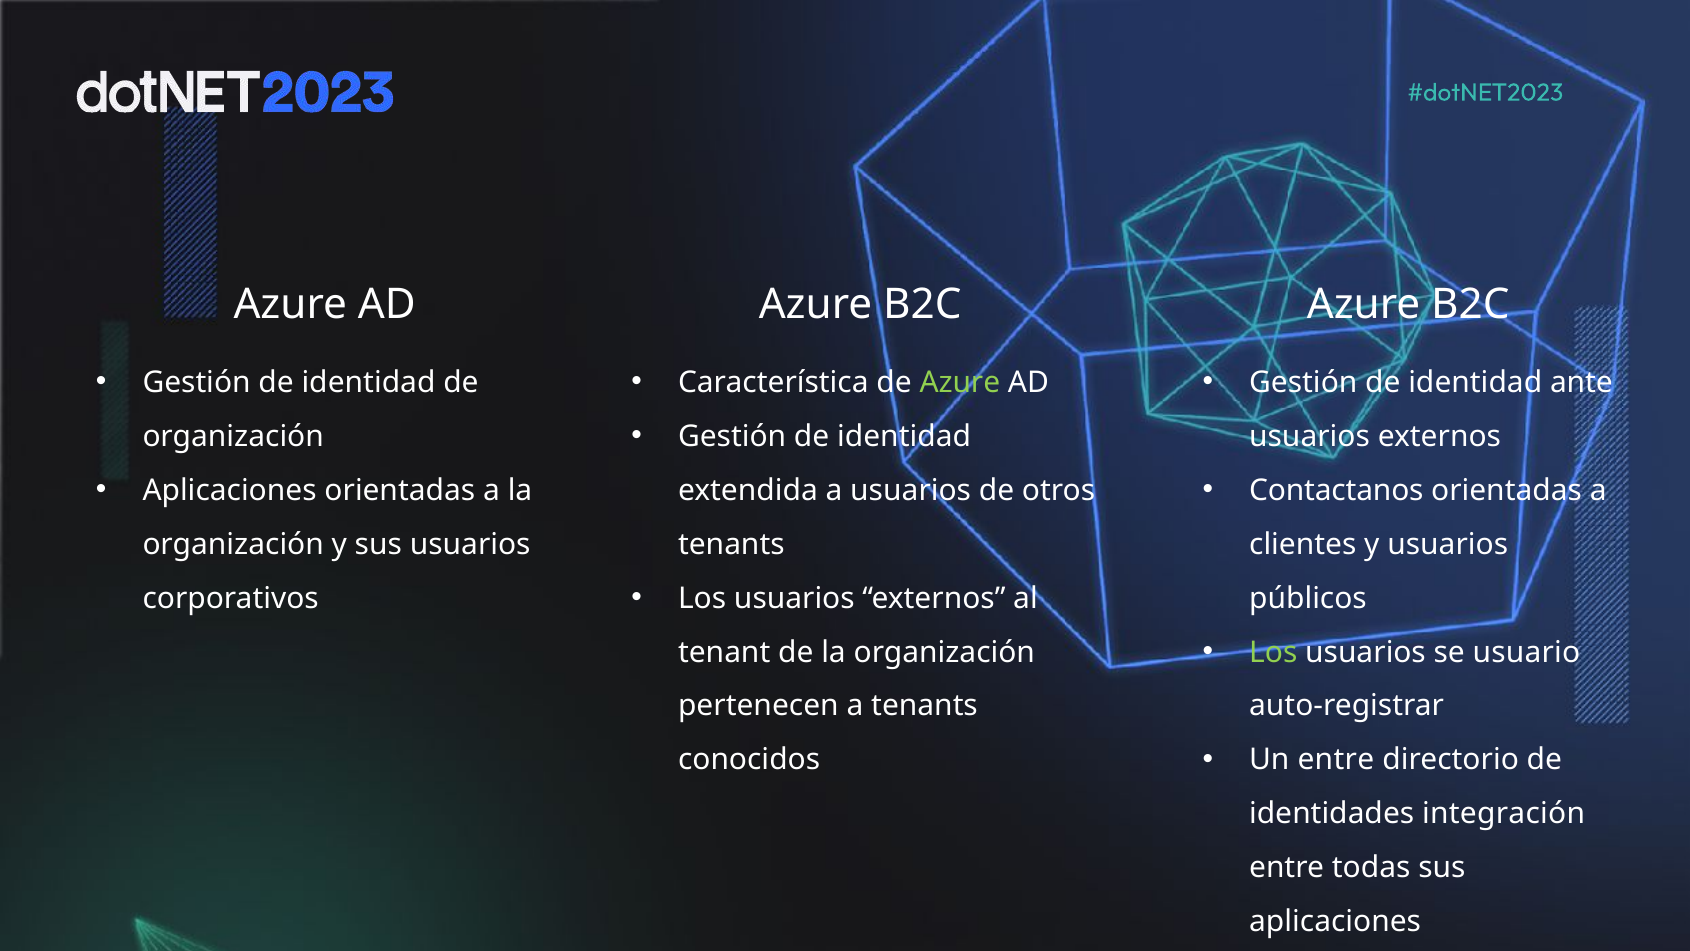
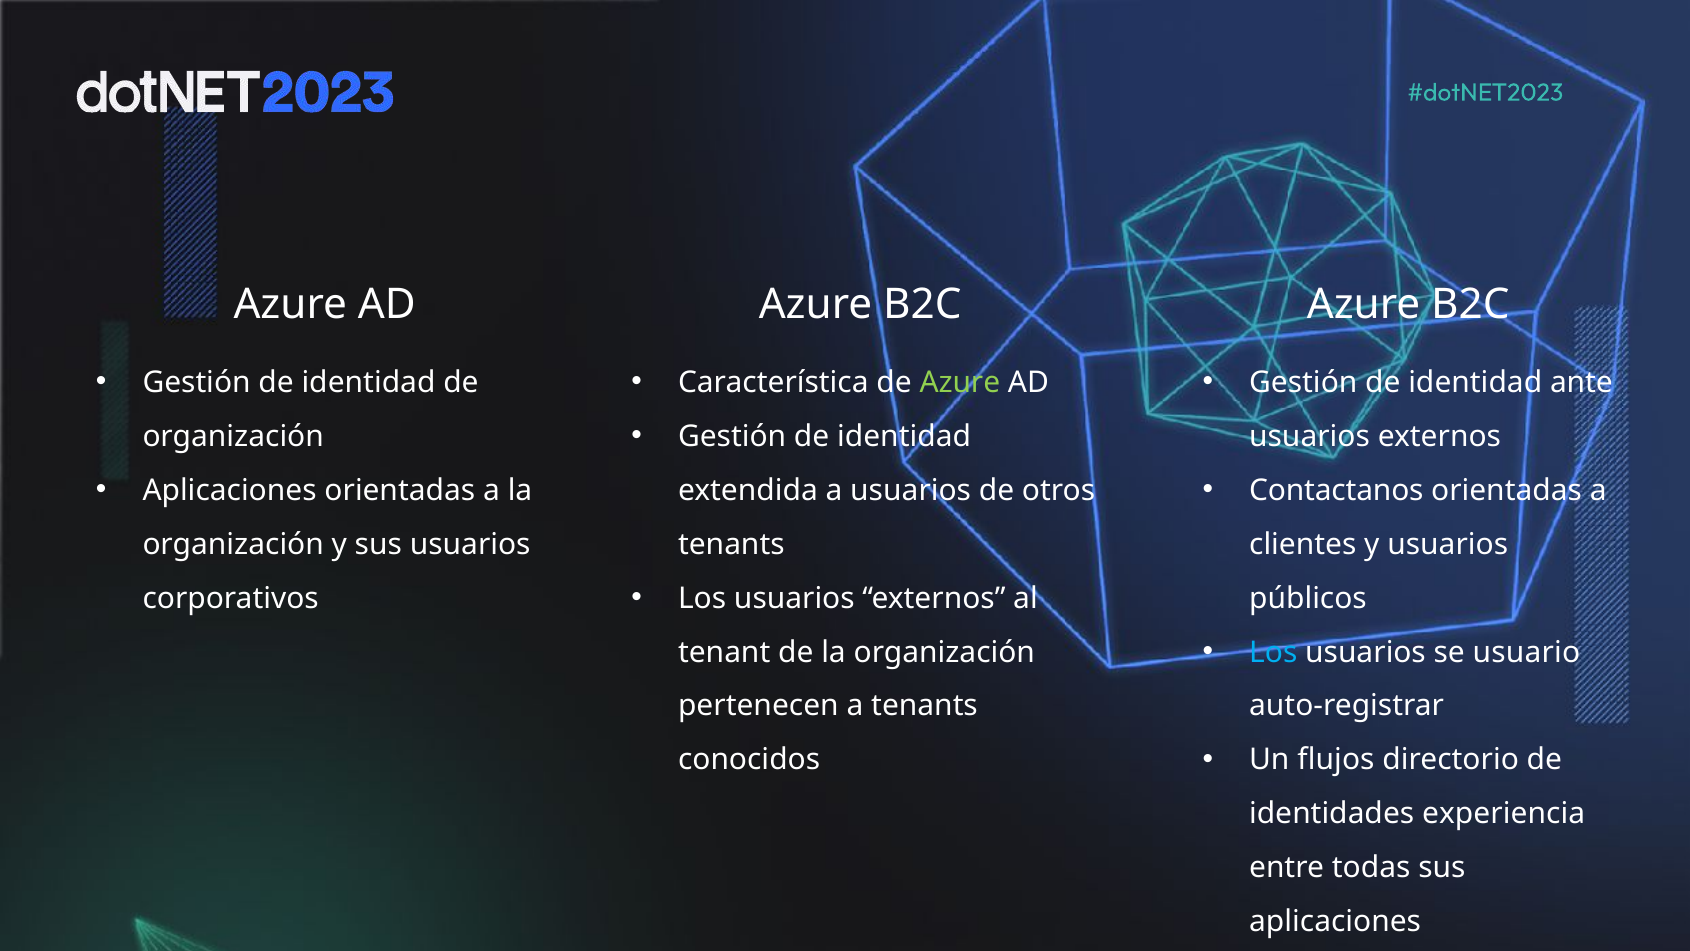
Los at (1273, 652) colour: light green -> light blue
Un entre: entre -> flujos
integración: integración -> experiencia
